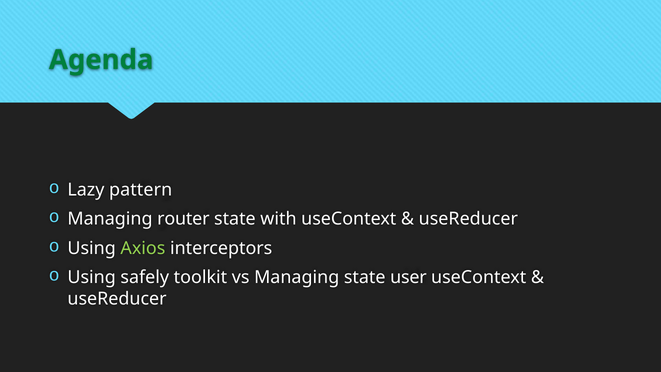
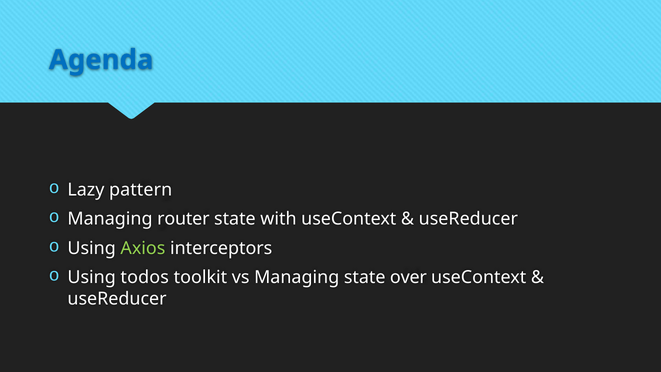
Agenda colour: green -> blue
safely: safely -> todos
user: user -> over
